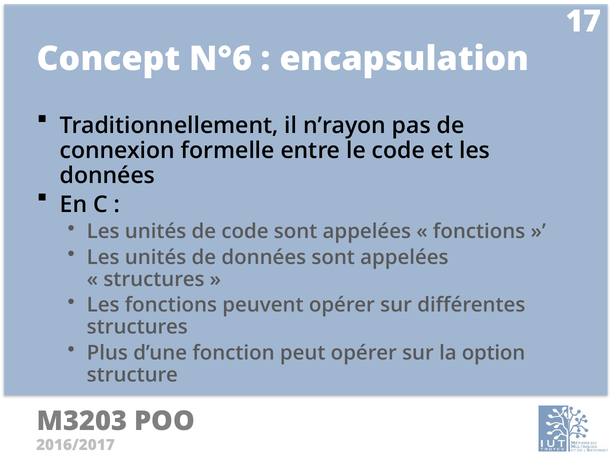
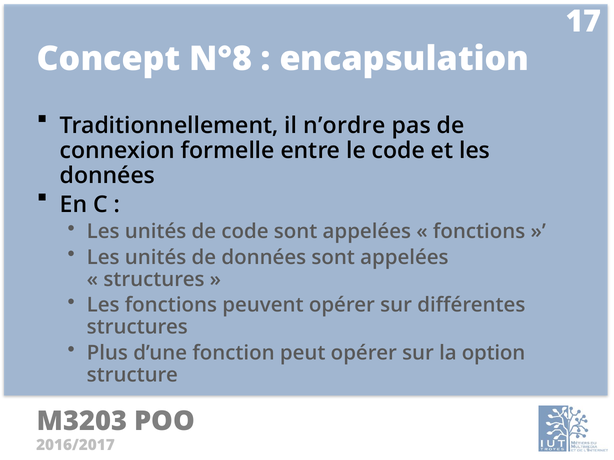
N°6: N°6 -> N°8
n’rayon: n’rayon -> n’ordre
